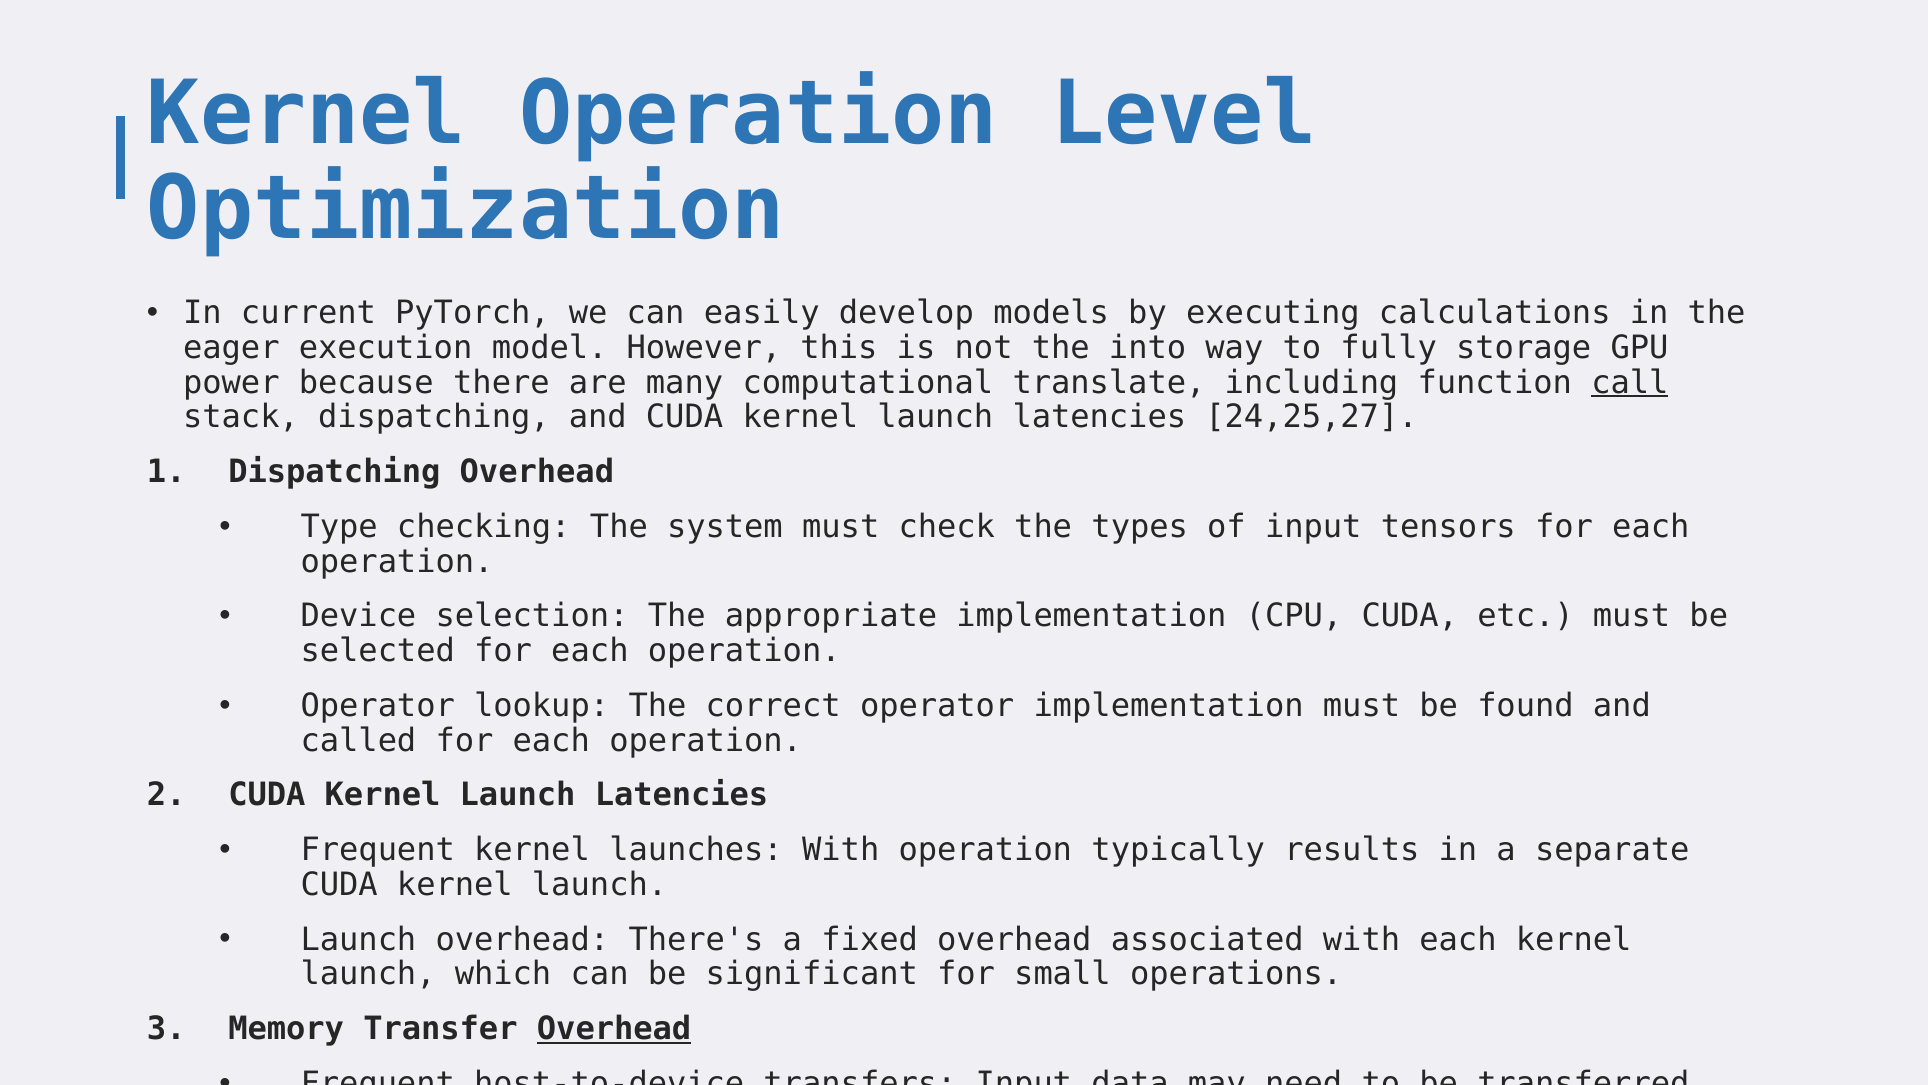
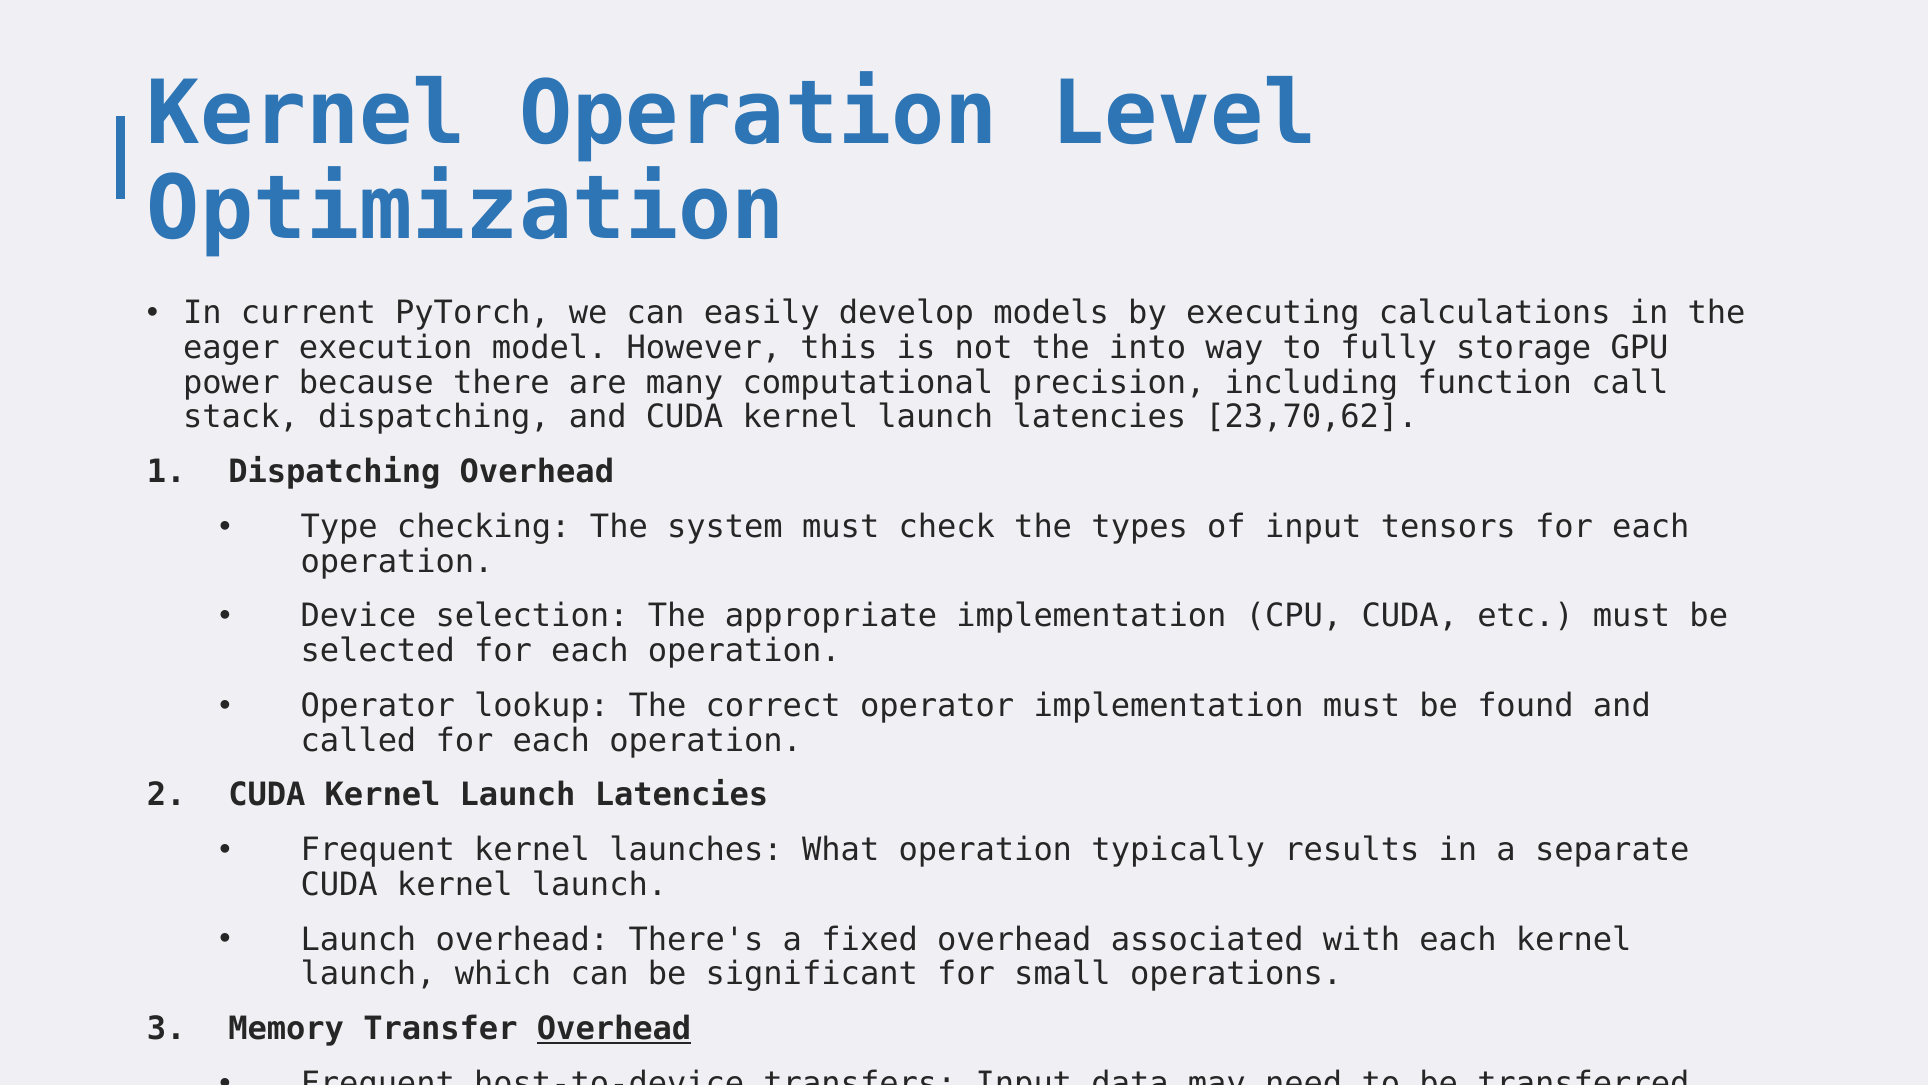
translate: translate -> precision
call underline: present -> none
24,25,27: 24,25,27 -> 23,70,62
launches With: With -> What
